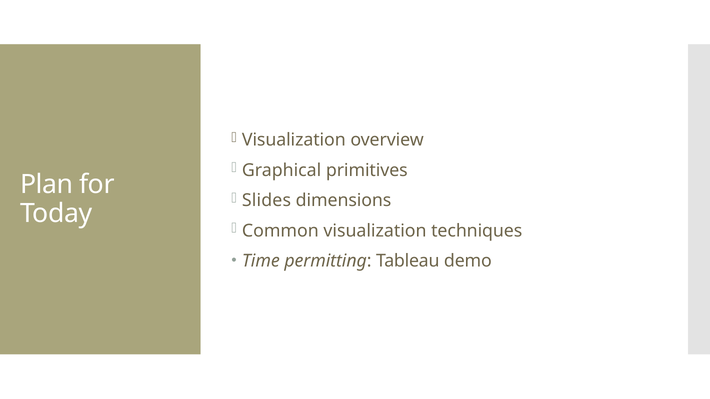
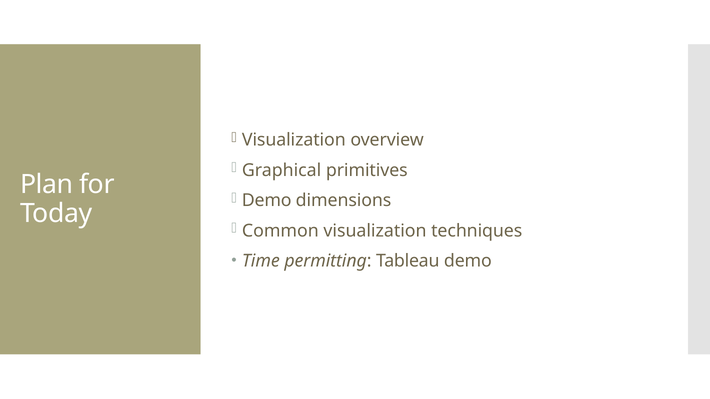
Slides at (267, 201): Slides -> Demo
